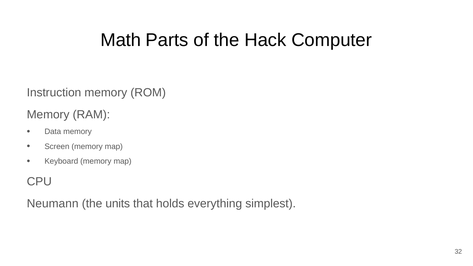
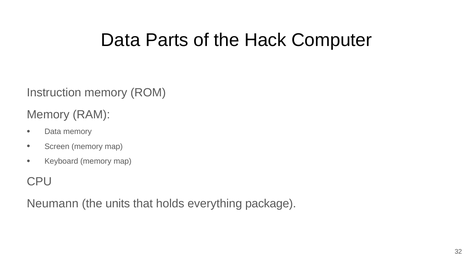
Math at (121, 40): Math -> Data
simplest: simplest -> package
